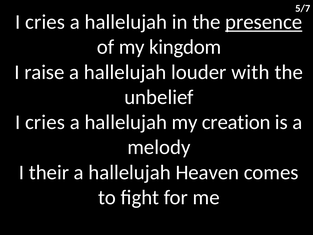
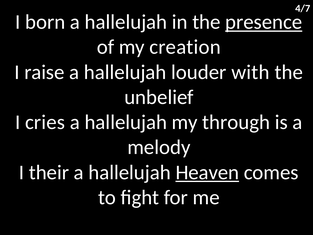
5/7: 5/7 -> 4/7
cries at (45, 22): cries -> born
kingdom: kingdom -> creation
creation: creation -> through
Heaven underline: none -> present
